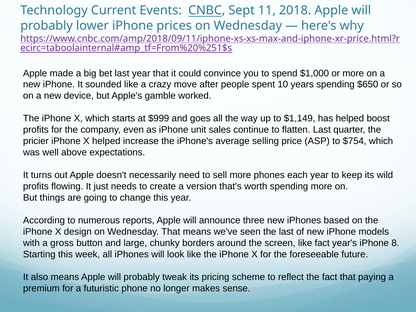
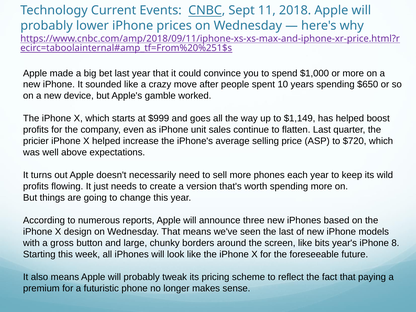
$754: $754 -> $720
like fact: fact -> bits
